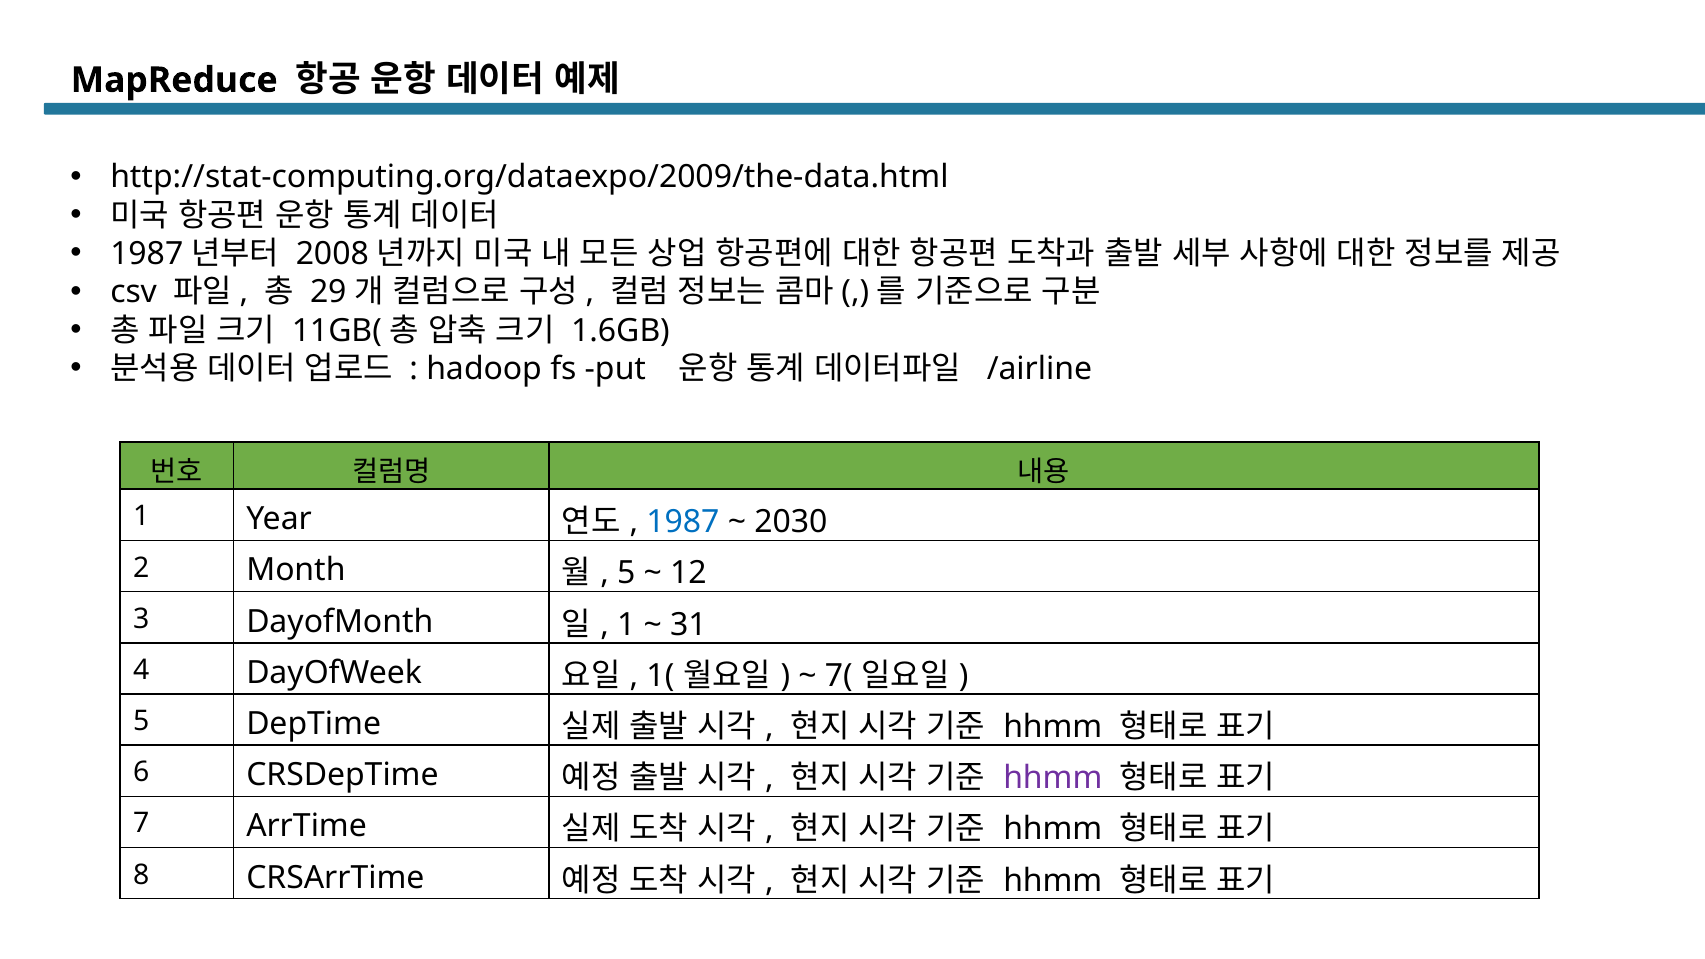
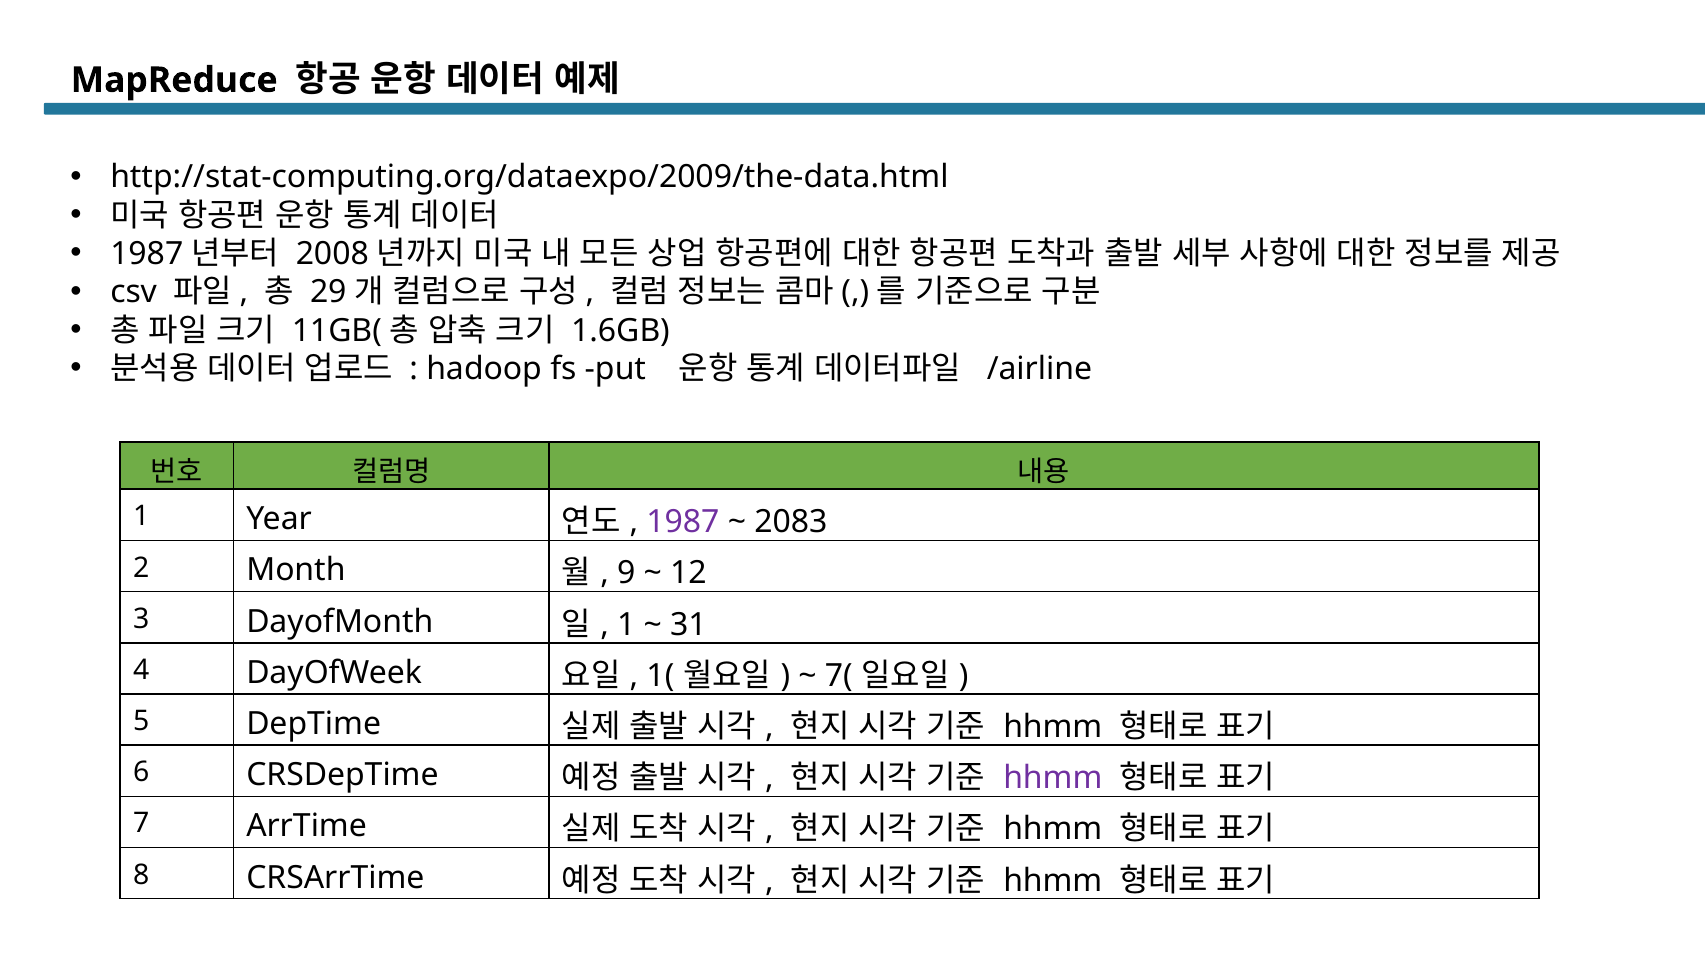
1987 colour: blue -> purple
2030: 2030 -> 2083
5 at (626, 573): 5 -> 9
